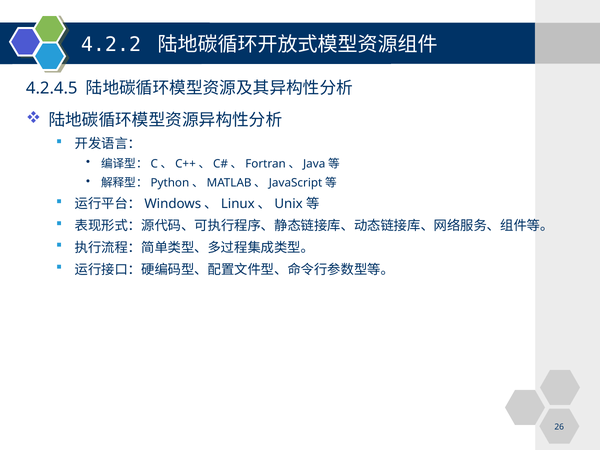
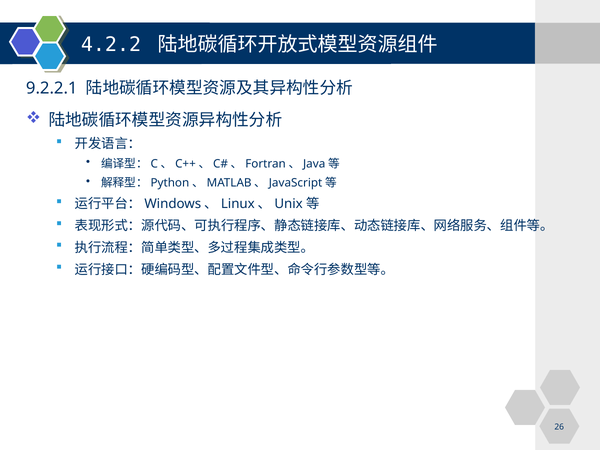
4.2.4.5: 4.2.4.5 -> 9.2.2.1
